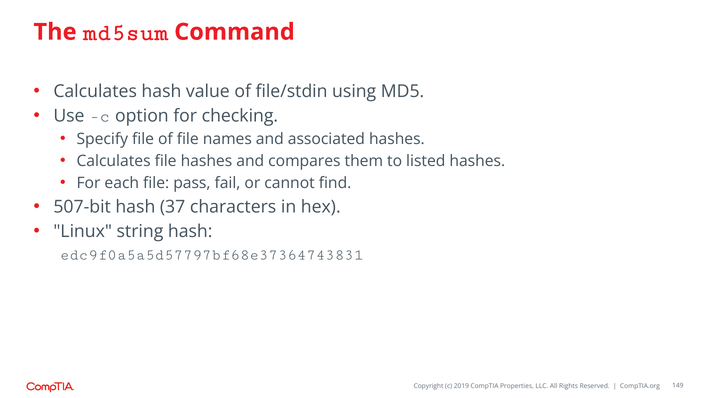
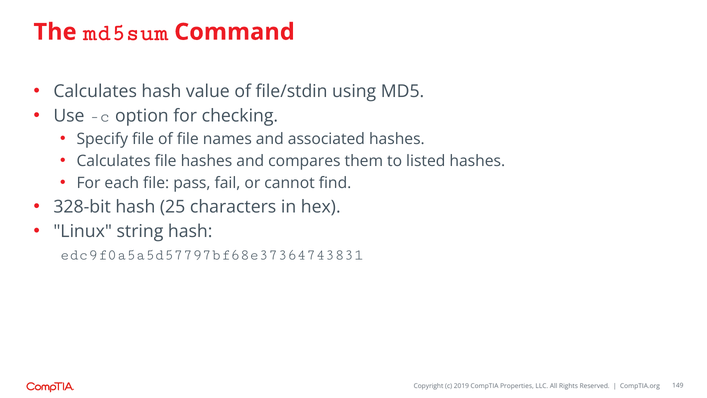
507-bit: 507-bit -> 328-bit
37: 37 -> 25
